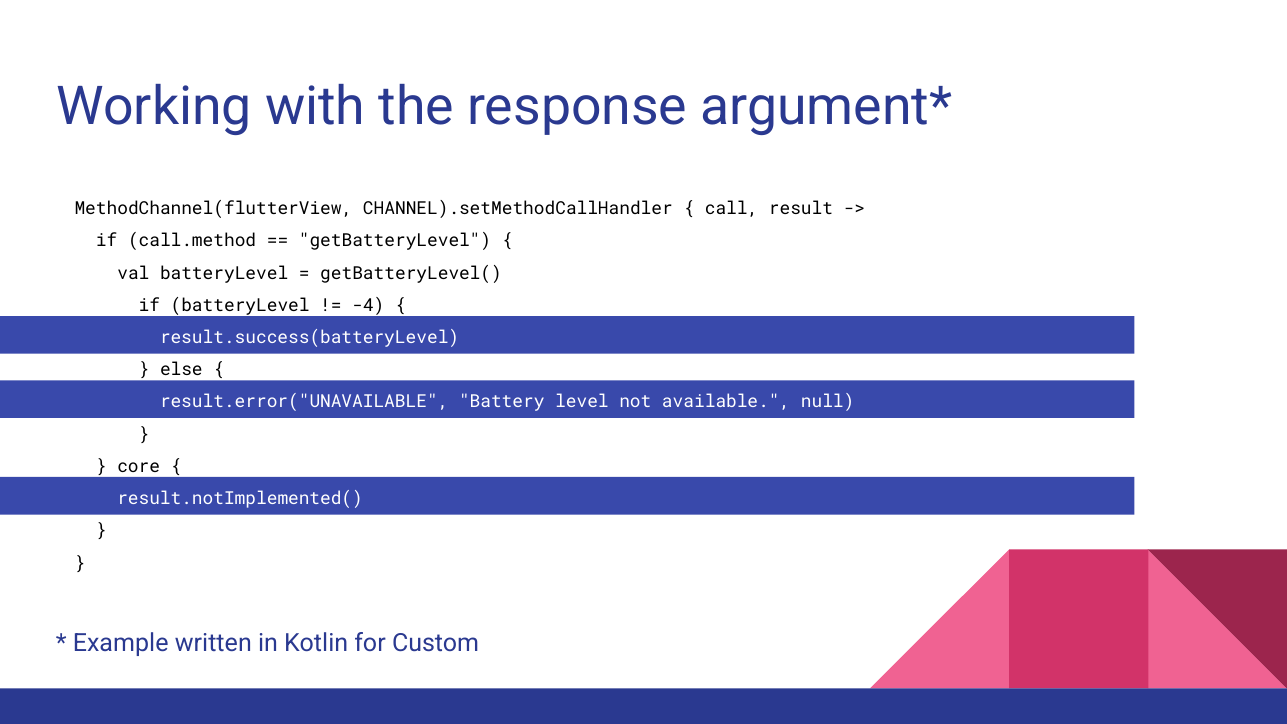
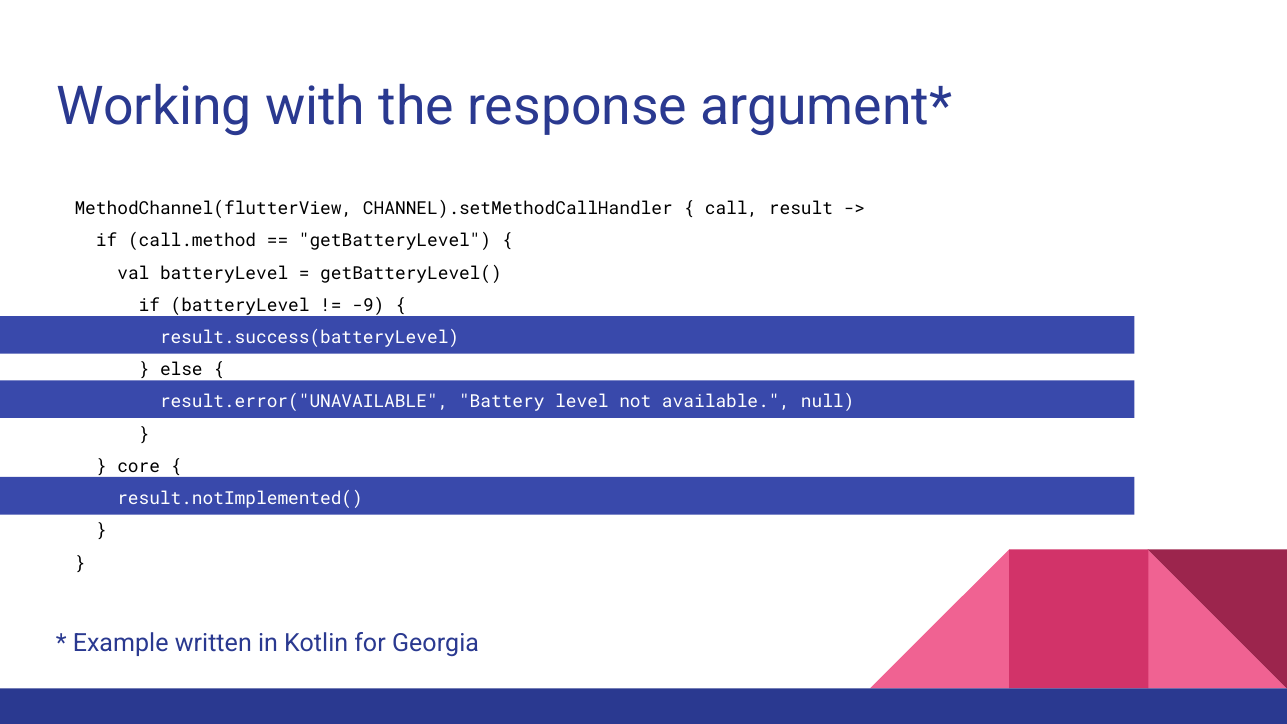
-4: -4 -> -9
Custom: Custom -> Georgia
